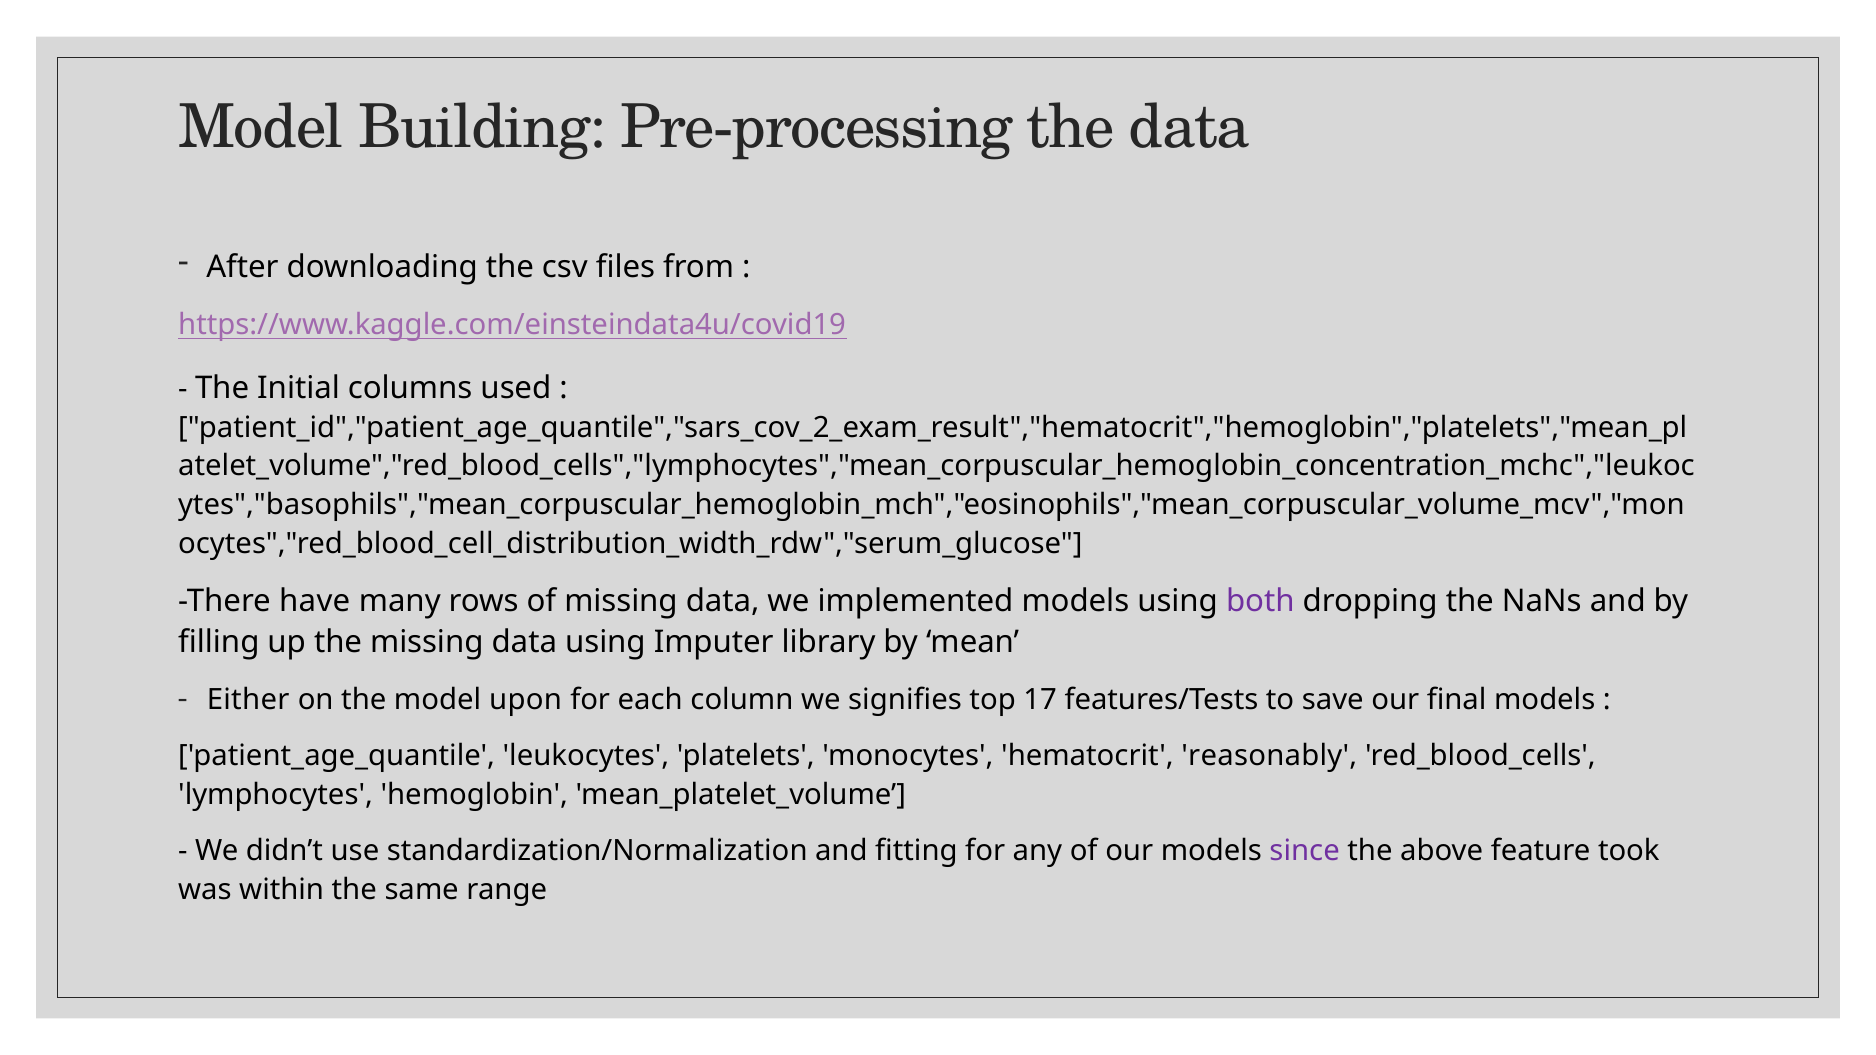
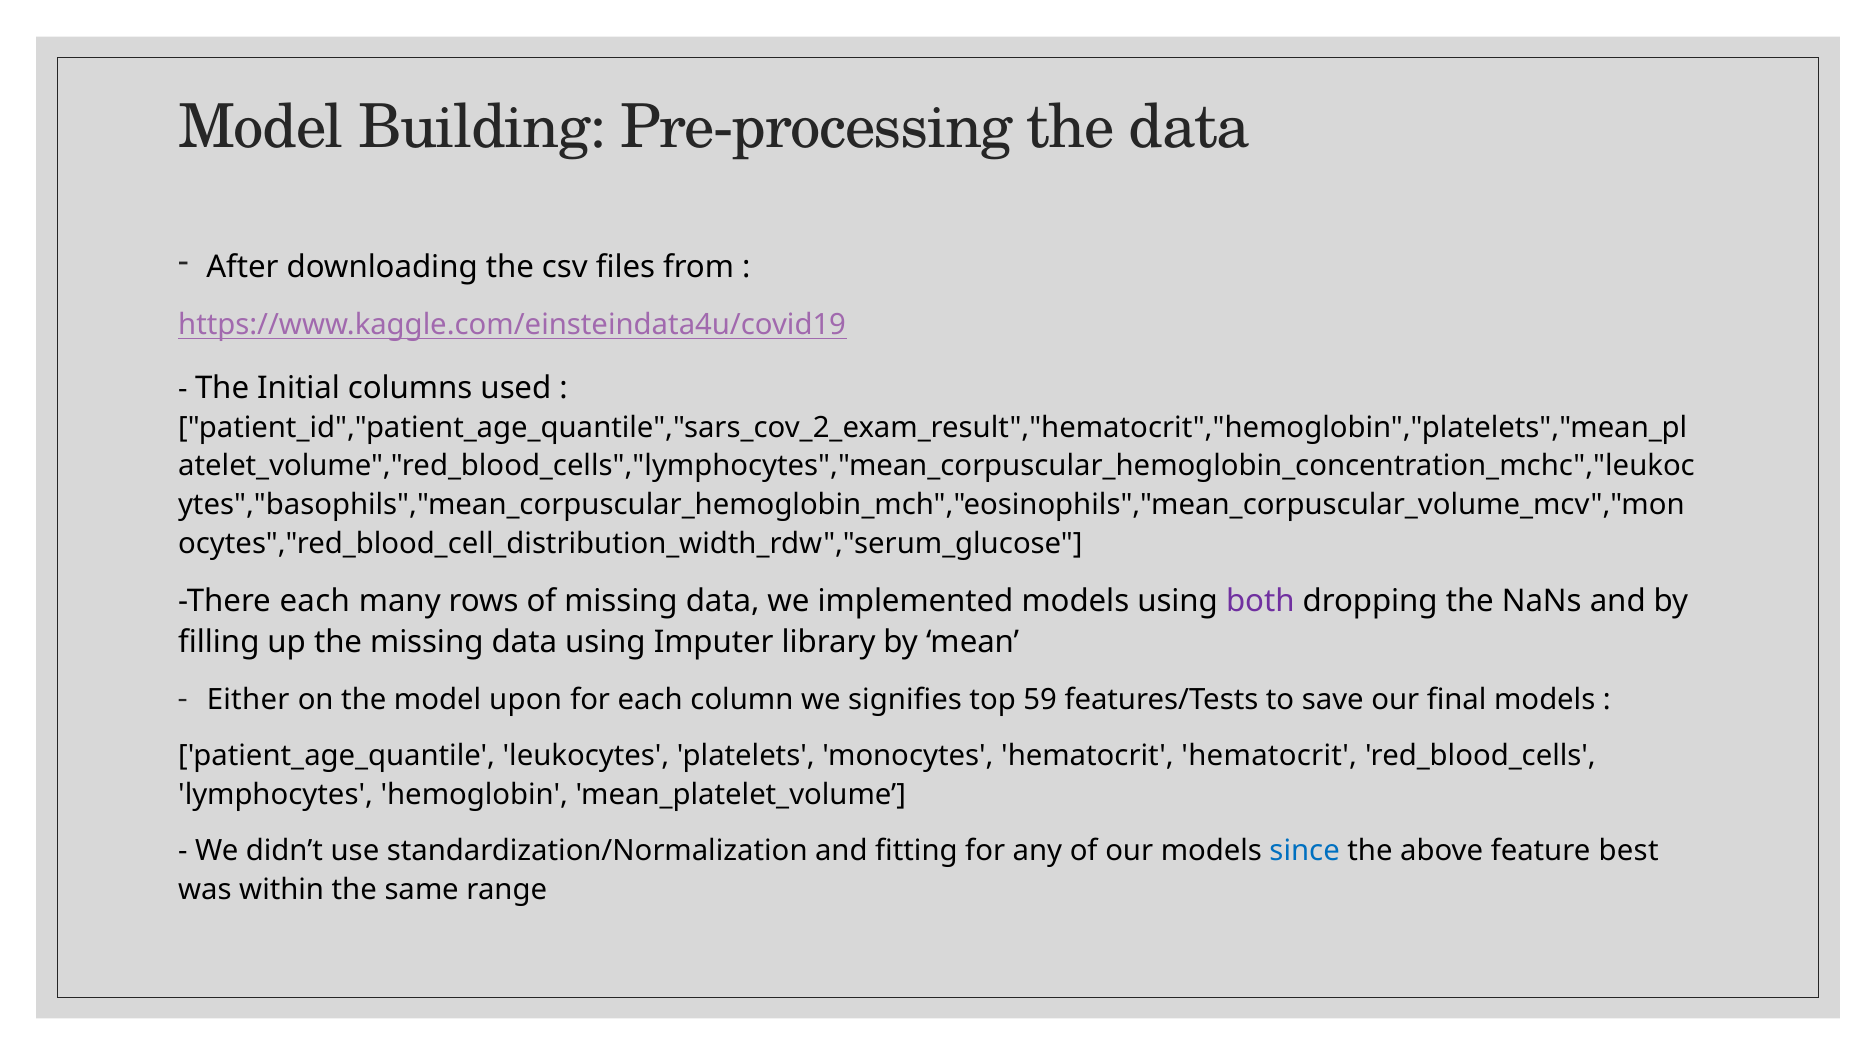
There have: have -> each
17: 17 -> 59
hematocrit reasonably: reasonably -> hematocrit
since colour: purple -> blue
took: took -> best
